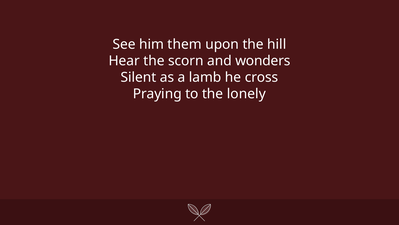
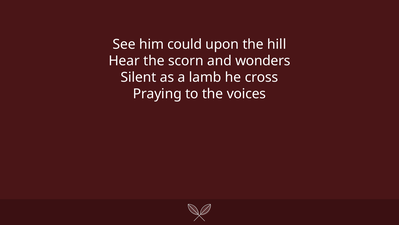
them: them -> could
lonely: lonely -> voices
